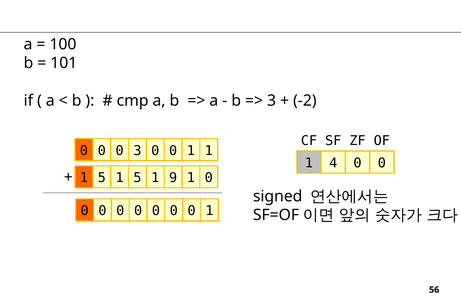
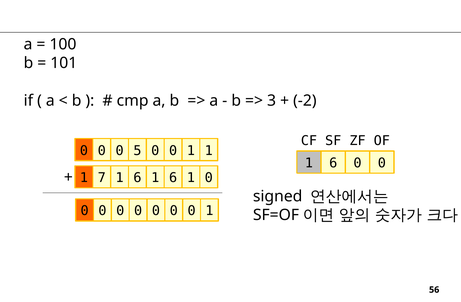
0 3: 3 -> 5
4 at (333, 163): 4 -> 6
5 at (102, 178): 5 -> 7
5 at (137, 178): 5 -> 6
9 at (173, 178): 9 -> 6
